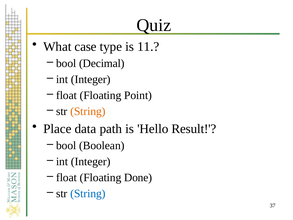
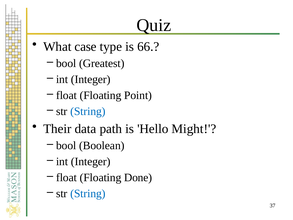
11: 11 -> 66
Decimal: Decimal -> Greatest
String at (88, 111) colour: orange -> blue
Place: Place -> Their
Result: Result -> Might
